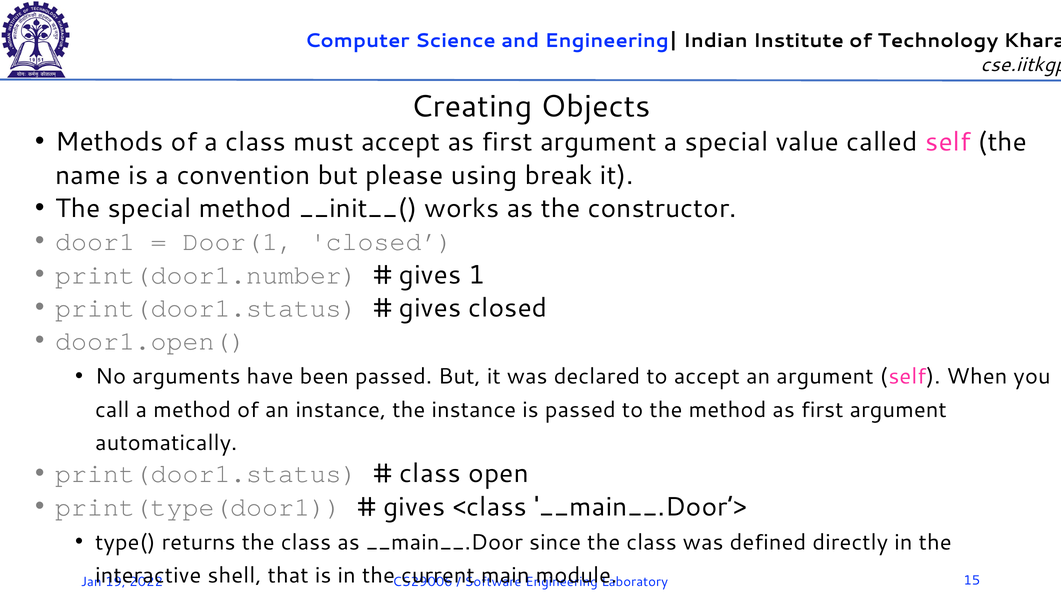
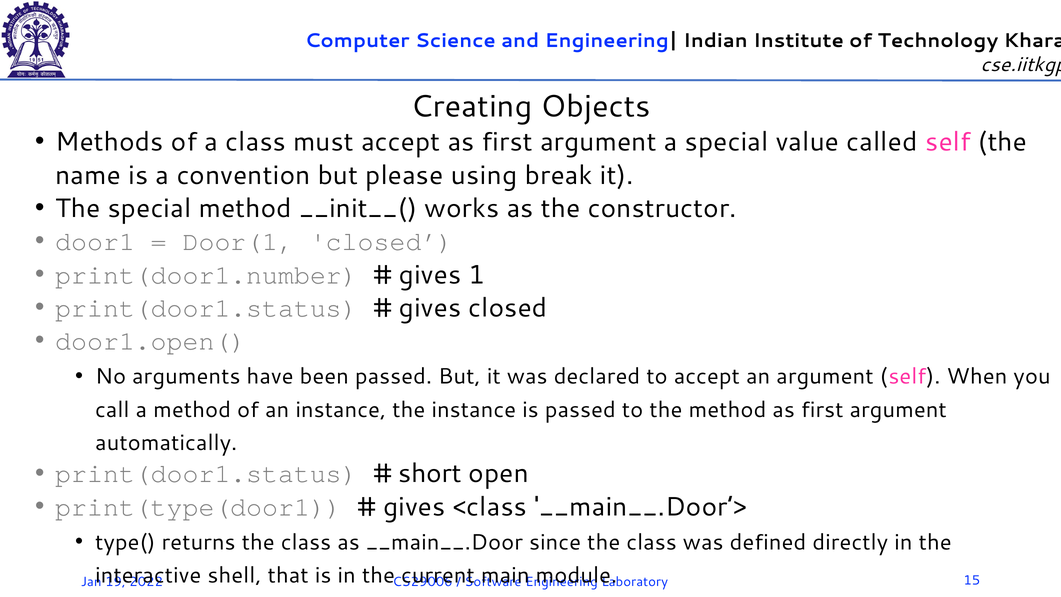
class at (430, 474): class -> short
